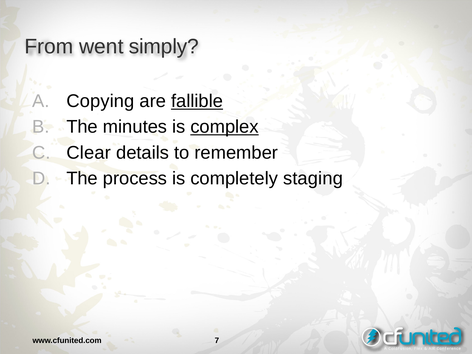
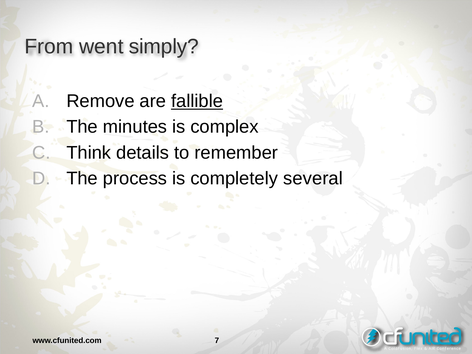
Copying: Copying -> Remove
complex underline: present -> none
Clear: Clear -> Think
staging: staging -> several
